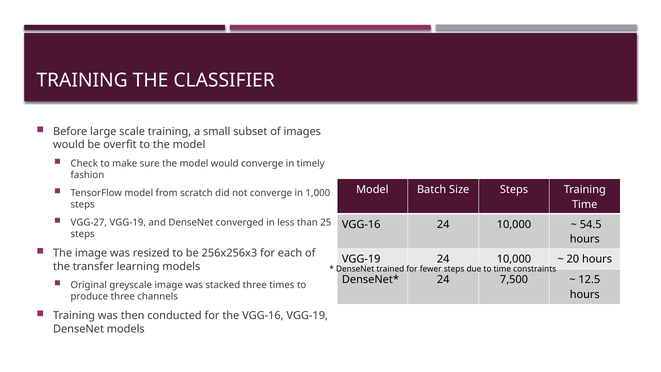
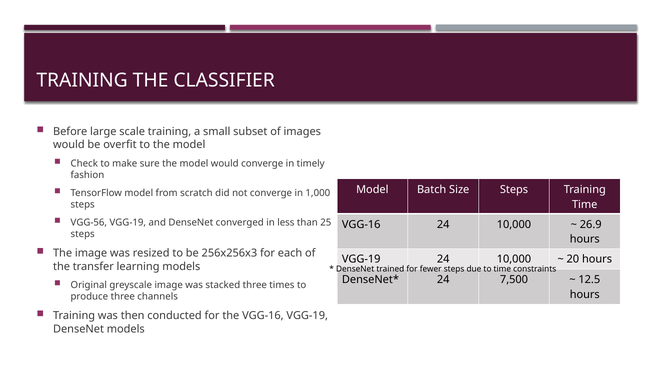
VGG-27: VGG-27 -> VGG-56
54.5: 54.5 -> 26.9
